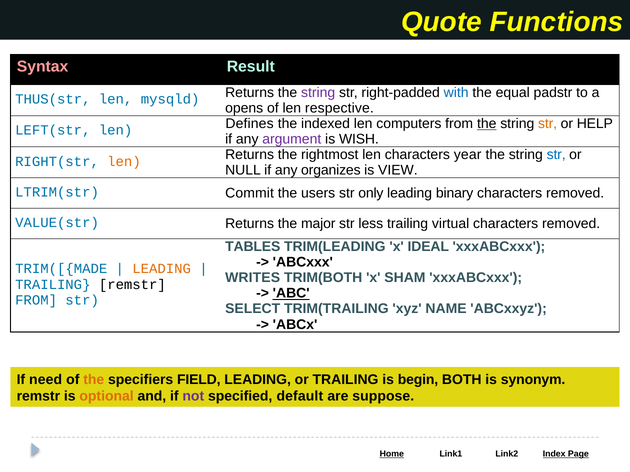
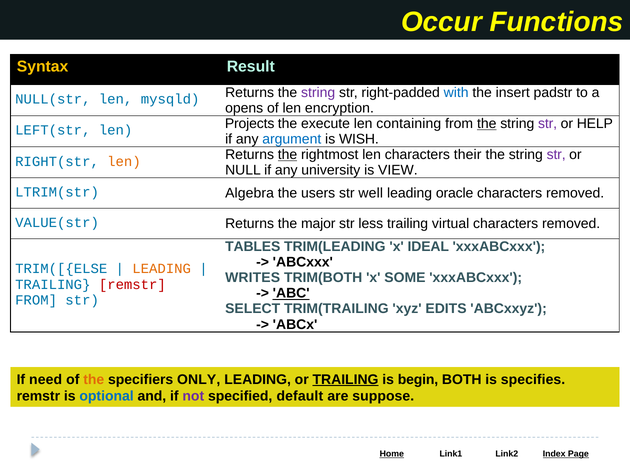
Quote: Quote -> Occur
Syntax colour: pink -> yellow
equal: equal -> insert
THUS(str: THUS(str -> NULL(str
respective: respective -> encryption
Defines: Defines -> Projects
indexed: indexed -> execute
computers: computers -> containing
str at (548, 124) colour: orange -> purple
argument colour: purple -> blue
the at (288, 155) underline: none -> present
year: year -> their
str at (556, 155) colour: blue -> purple
organizes: organizes -> university
Commit: Commit -> Algebra
only: only -> well
binary: binary -> oracle
TRIM([{MADE: TRIM([{MADE -> TRIM([{ELSE
SHAM: SHAM -> SOME
remstr at (132, 285) colour: black -> red
NAME: NAME -> EDITS
FIELD: FIELD -> ONLY
TRAILING at (346, 380) underline: none -> present
synonym: synonym -> specifies
optional colour: orange -> blue
